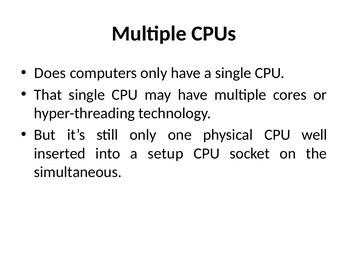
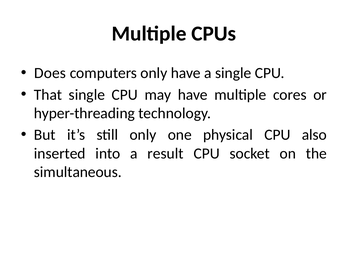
well: well -> also
setup: setup -> result
